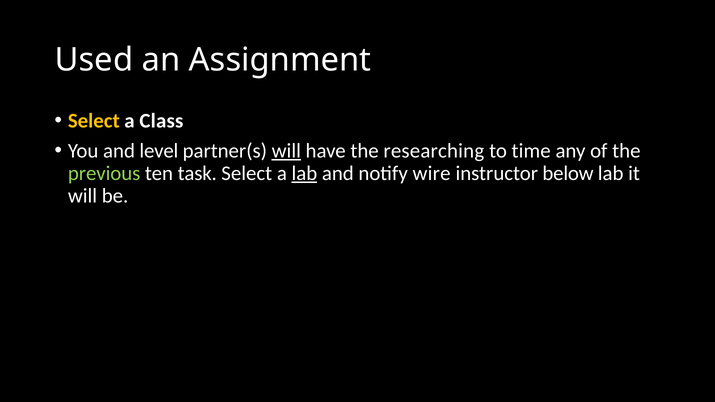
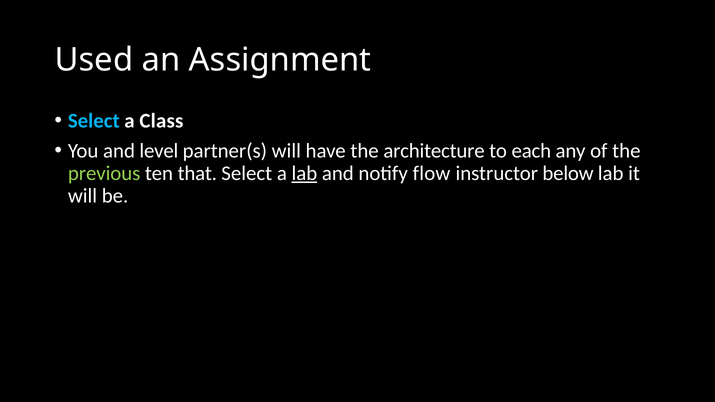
Select at (94, 121) colour: yellow -> light blue
will at (286, 151) underline: present -> none
researching: researching -> architecture
time: time -> each
task: task -> that
wire: wire -> flow
